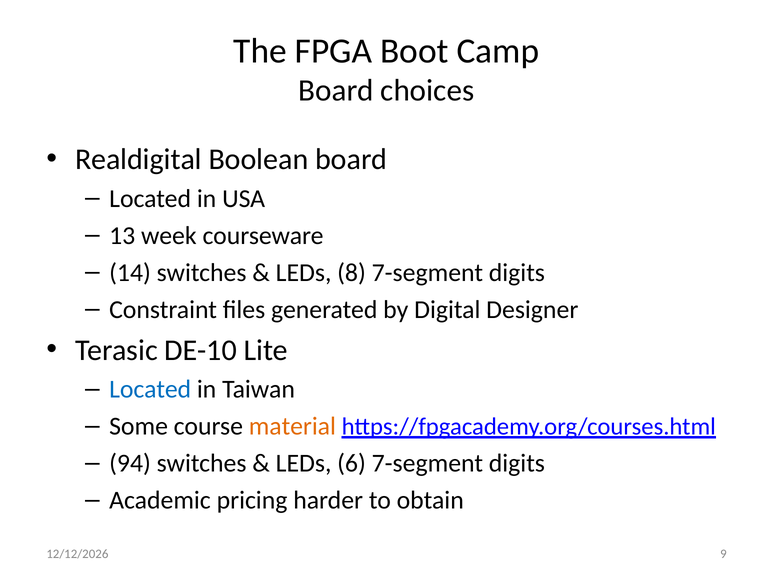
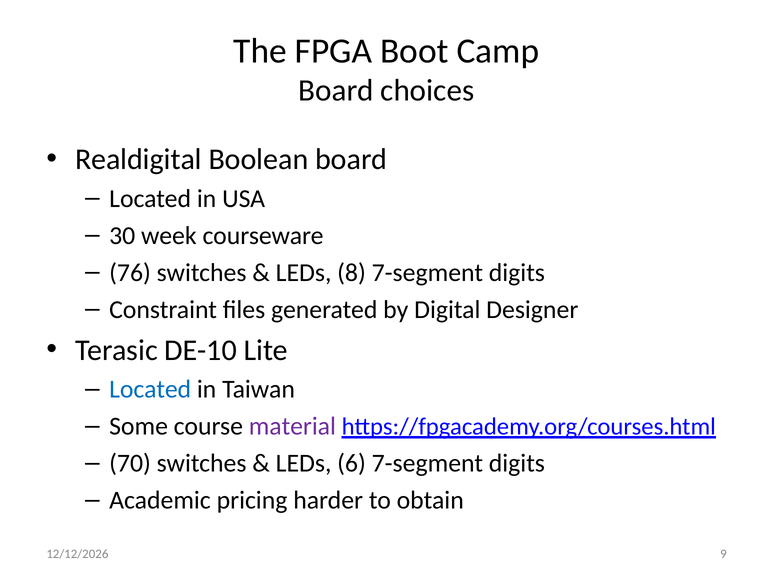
13: 13 -> 30
14: 14 -> 76
material colour: orange -> purple
94: 94 -> 70
